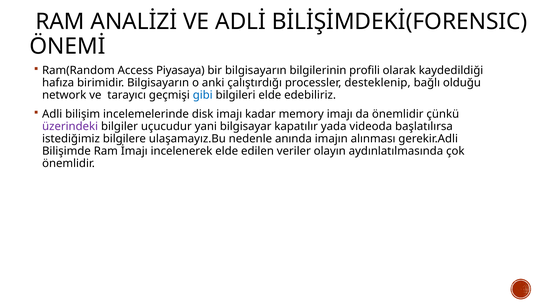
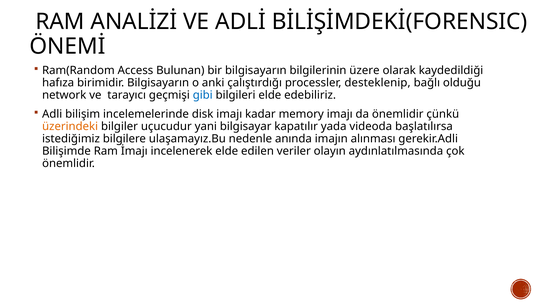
Piyasaya: Piyasaya -> Bulunan
profili: profili -> üzere
üzerindeki colour: purple -> orange
